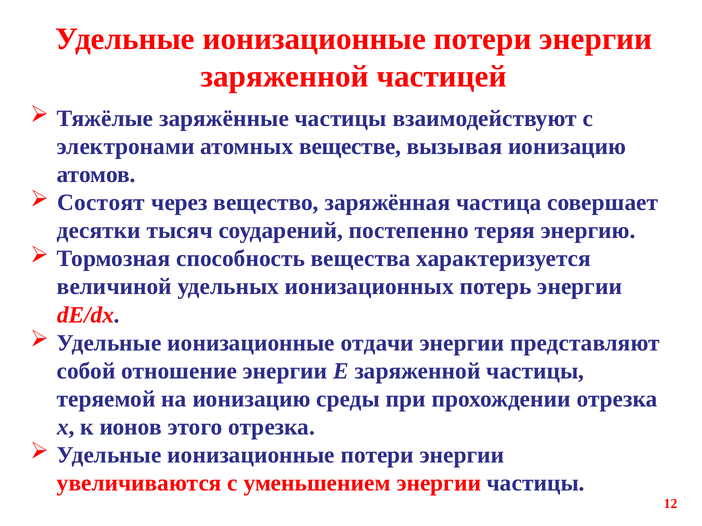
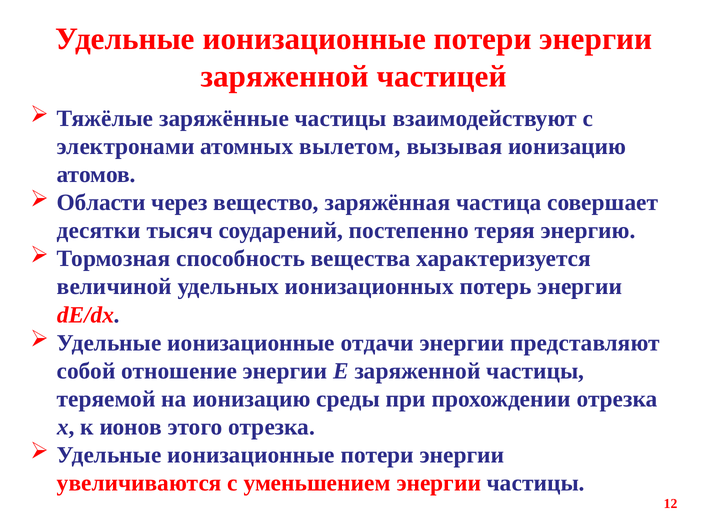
веществе: веществе -> вылетом
Состоят: Состоят -> Области
